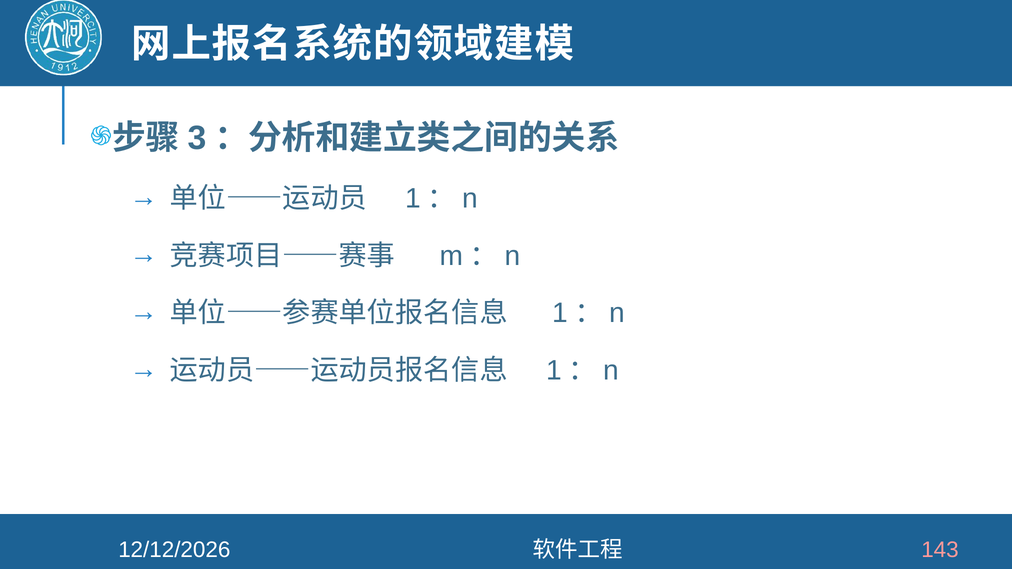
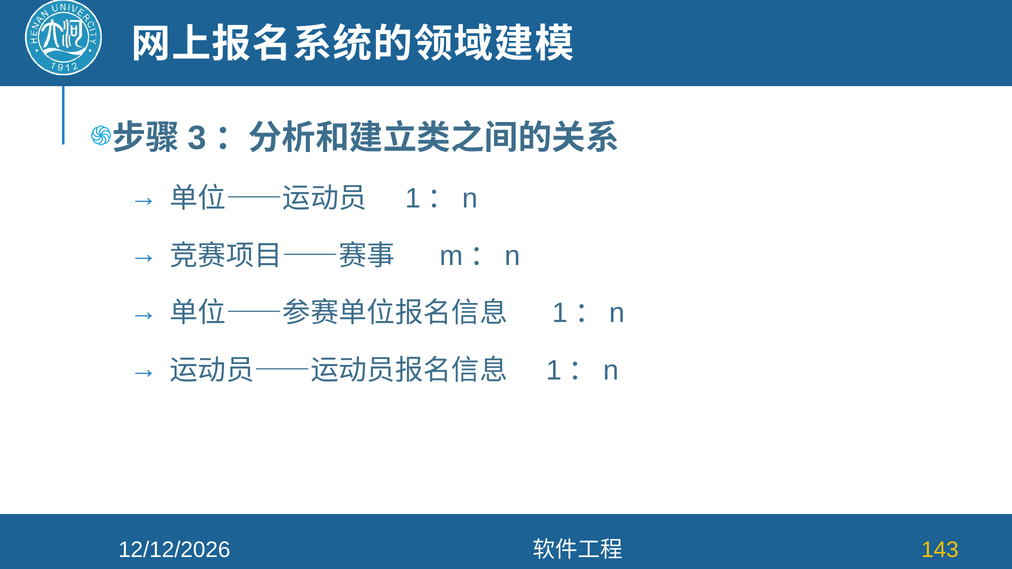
143 colour: pink -> yellow
